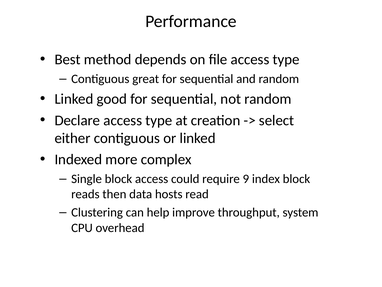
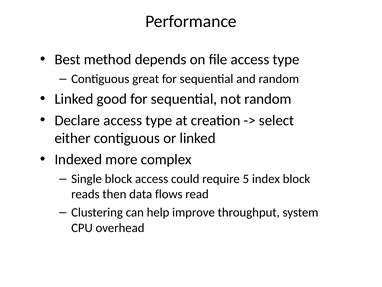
9: 9 -> 5
hosts: hosts -> flows
